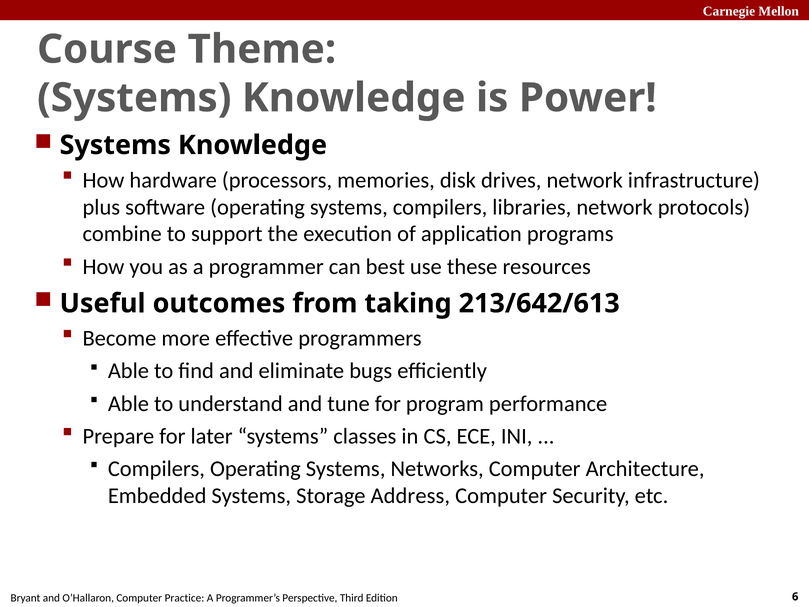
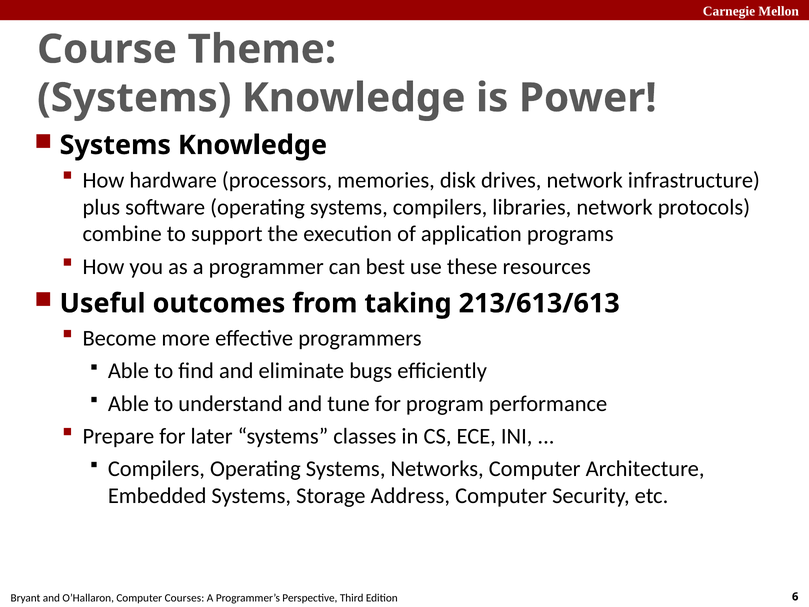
213/642/613: 213/642/613 -> 213/613/613
Practice: Practice -> Courses
